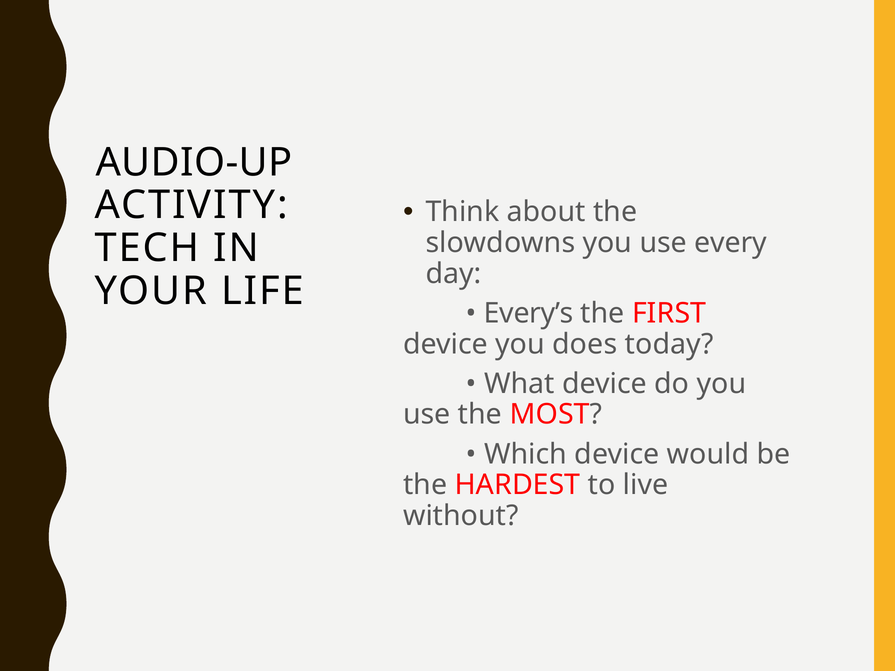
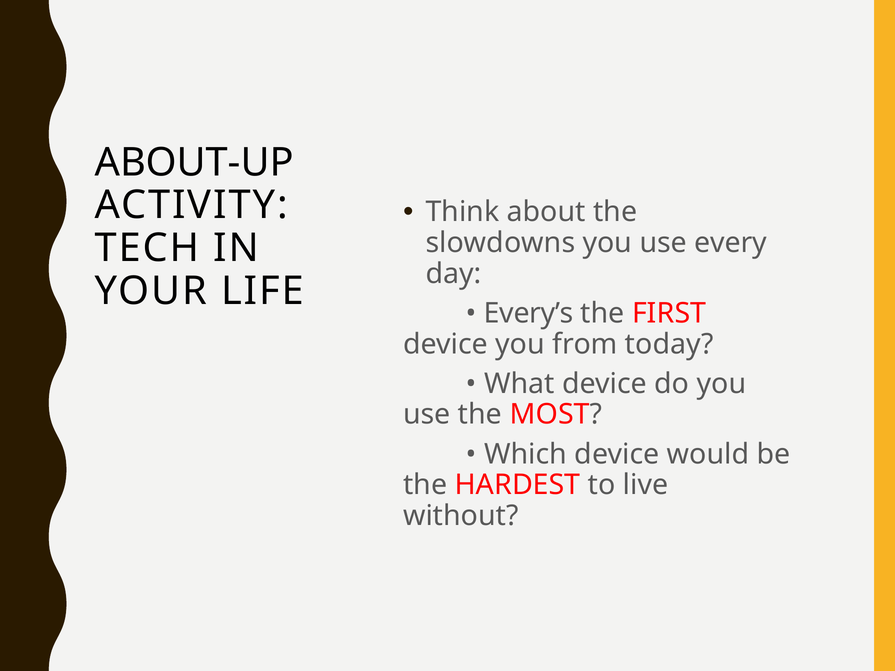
AUDIO-UP: AUDIO-UP -> ABOUT-UP
does: does -> from
